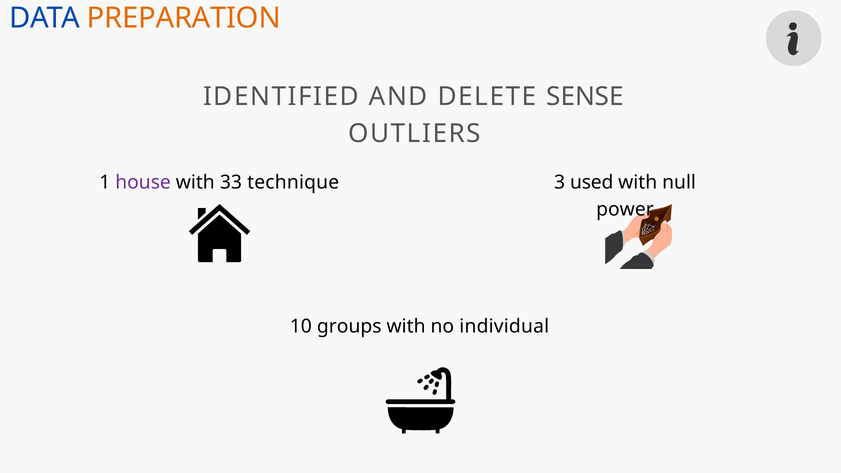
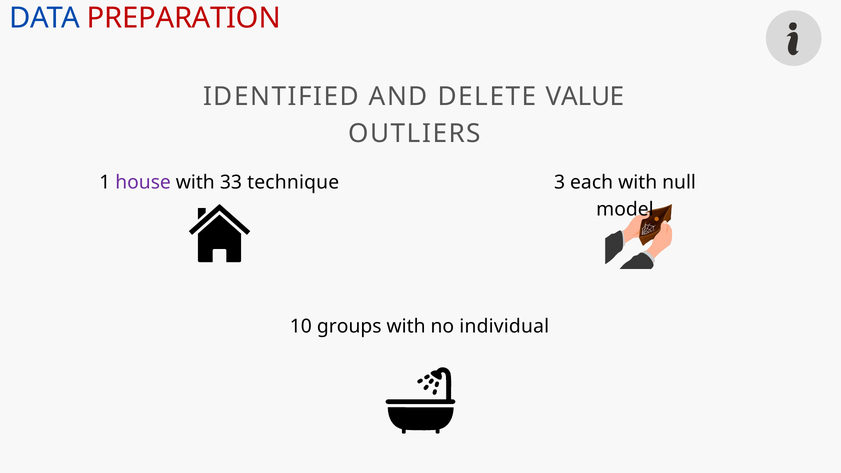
PREPARATION colour: orange -> red
SENSE: SENSE -> VALUE
used: used -> each
power: power -> model
